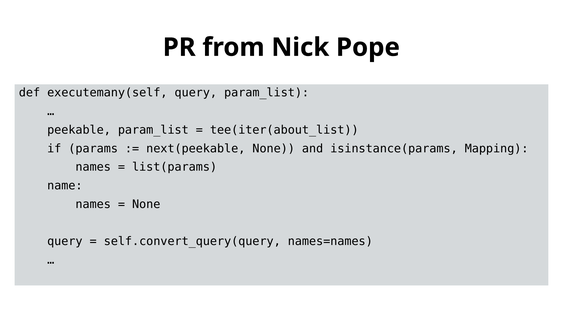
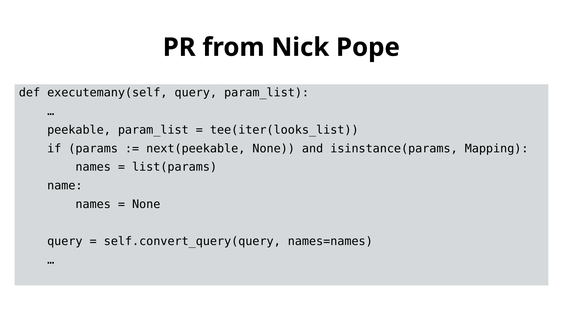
tee(iter(about_list: tee(iter(about_list -> tee(iter(looks_list
